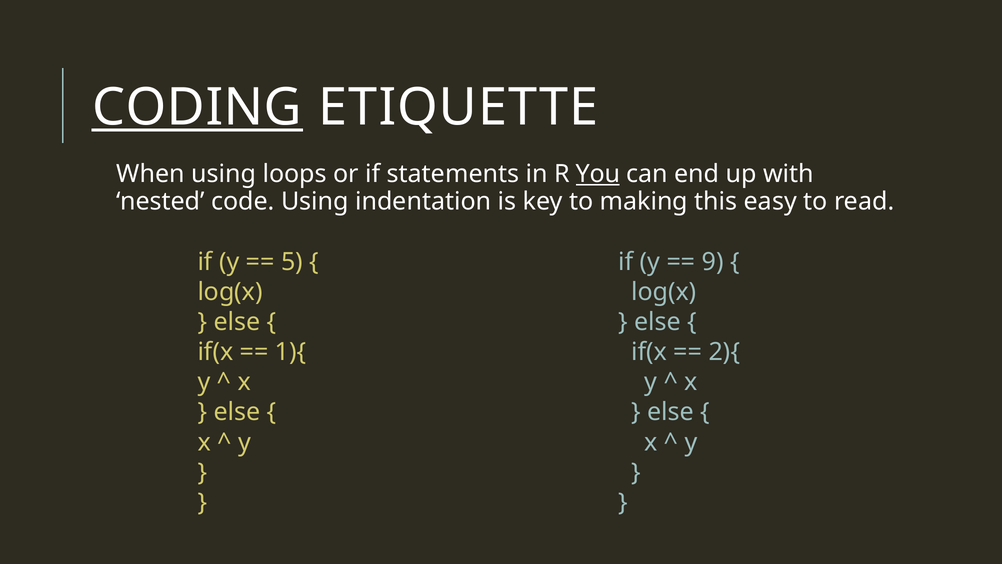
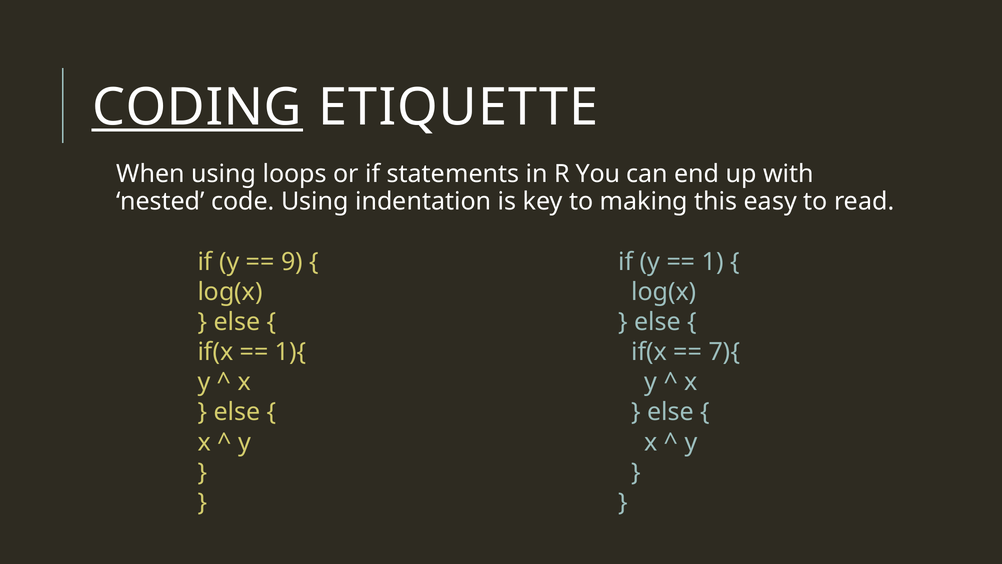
You underline: present -> none
5: 5 -> 9
9: 9 -> 1
2){: 2){ -> 7){
